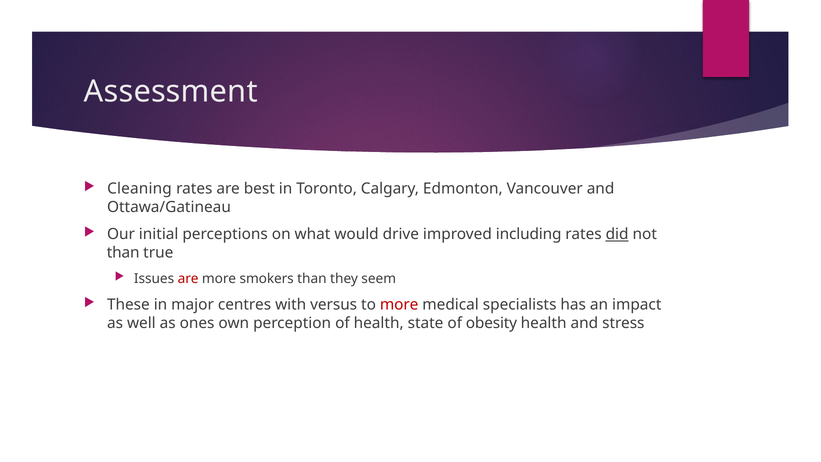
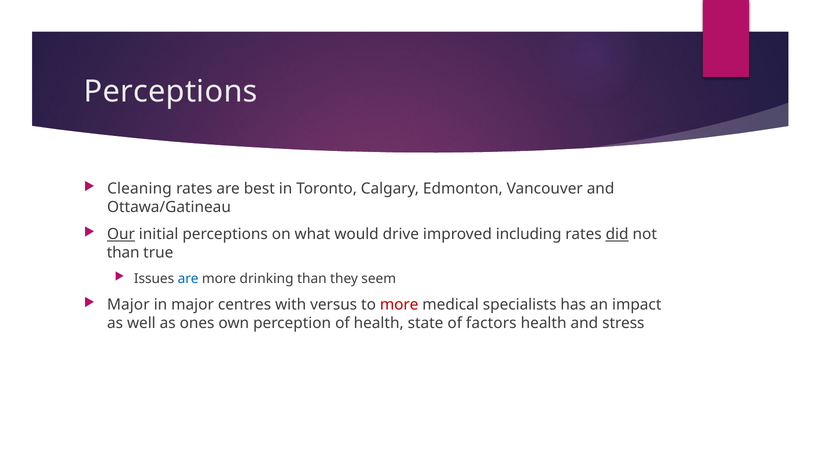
Assessment at (171, 92): Assessment -> Perceptions
Our underline: none -> present
are at (188, 279) colour: red -> blue
smokers: smokers -> drinking
These at (128, 305): These -> Major
obesity: obesity -> factors
